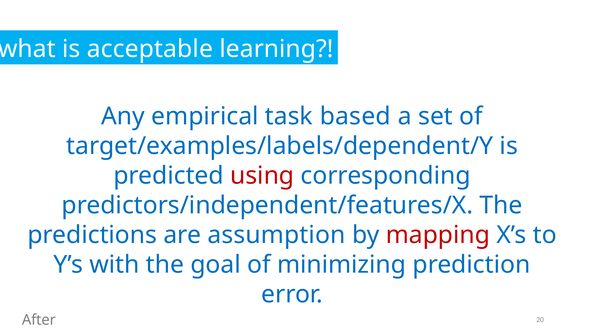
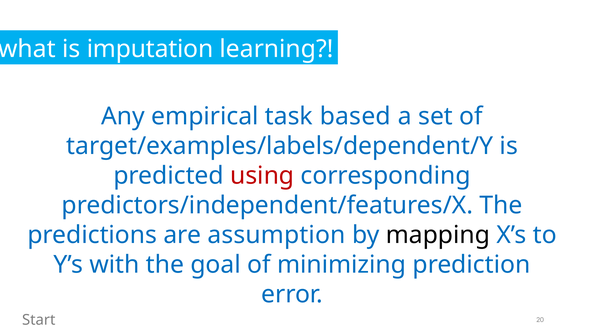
acceptable: acceptable -> imputation
mapping colour: red -> black
After: After -> Start
